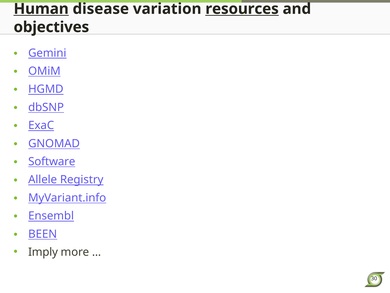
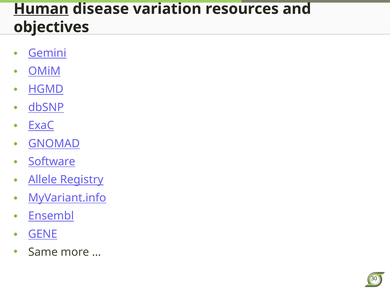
resources underline: present -> none
BEEN: BEEN -> GENE
Imply: Imply -> Same
